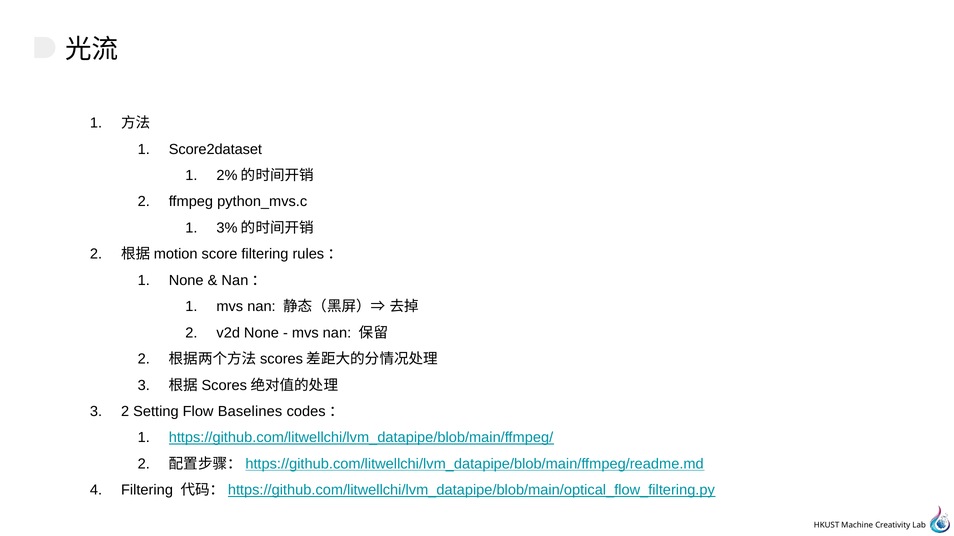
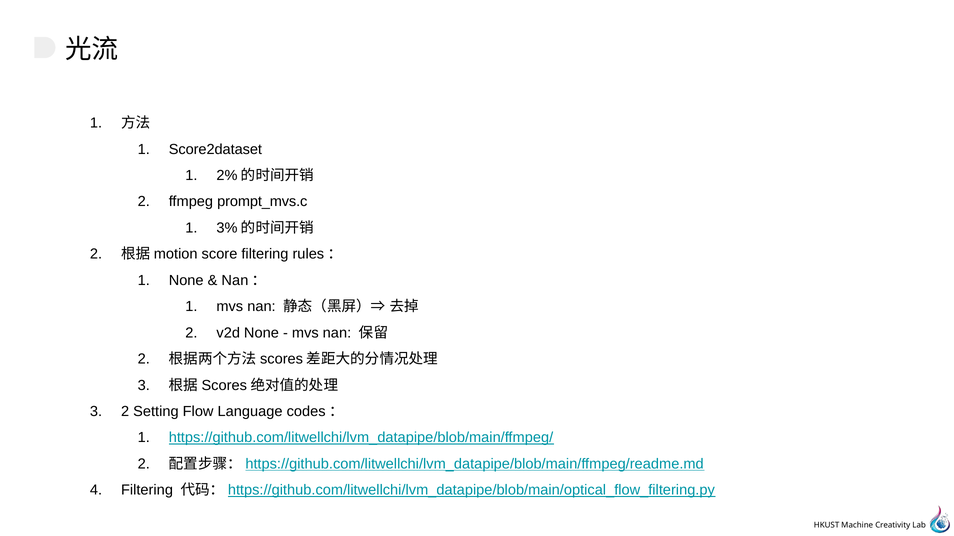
python_mvs.c: python_mvs.c -> prompt_mvs.c
Baselines: Baselines -> Language
